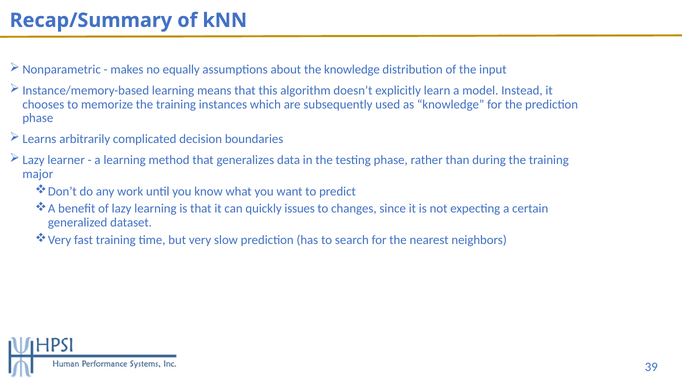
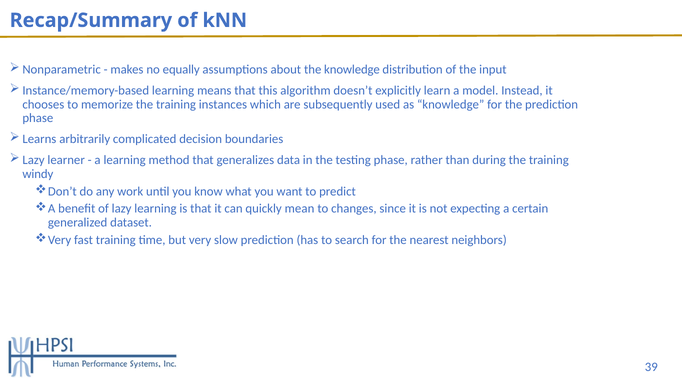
major: major -> windy
issues: issues -> mean
